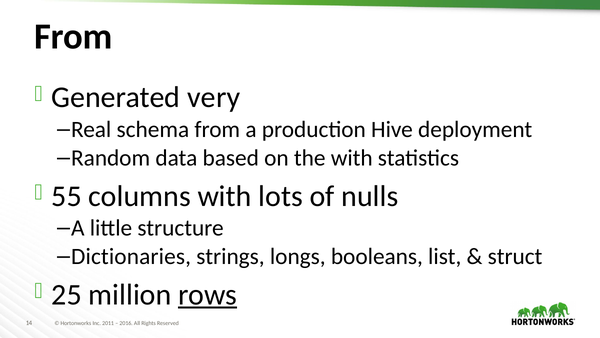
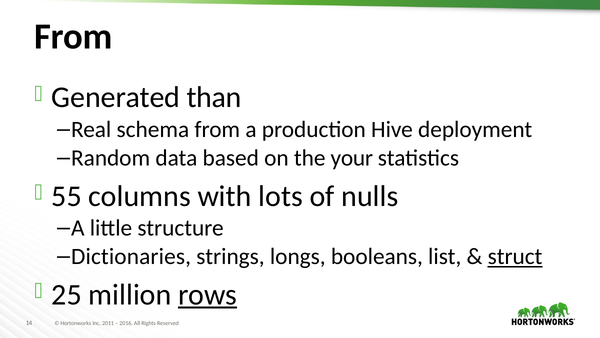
very: very -> than
the with: with -> your
struct underline: none -> present
